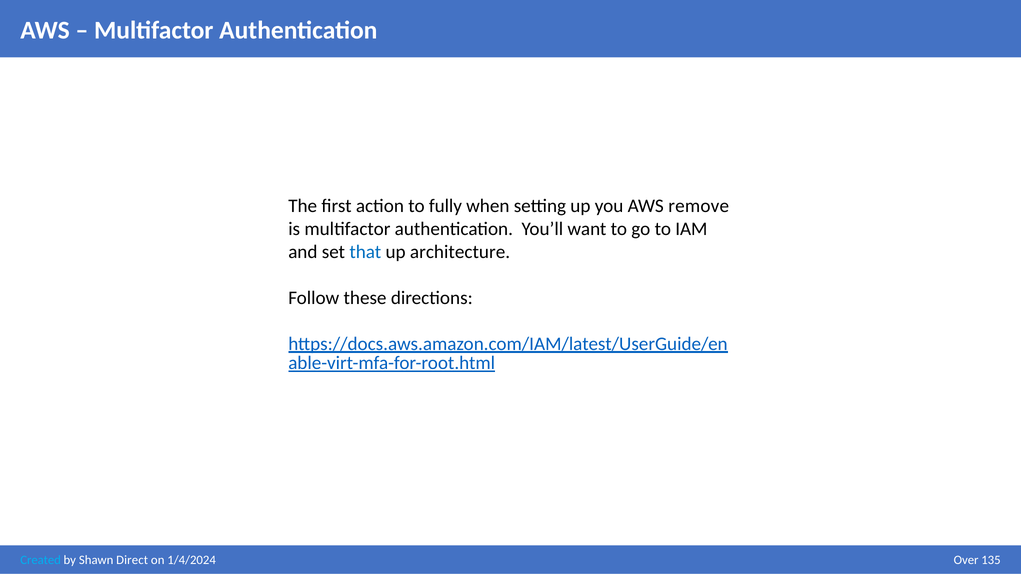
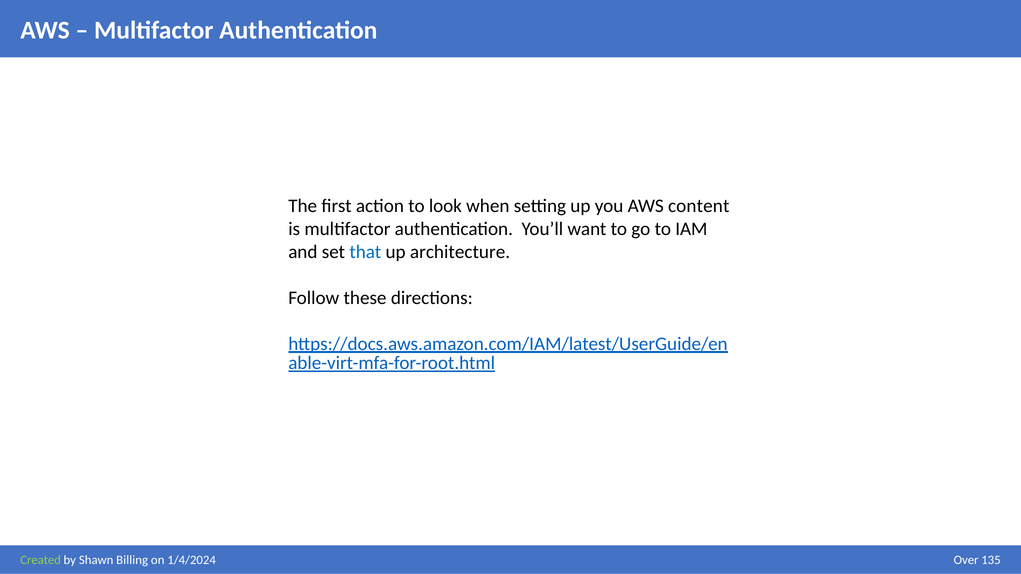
fully: fully -> look
remove: remove -> content
Created colour: light blue -> light green
Direct: Direct -> Billing
